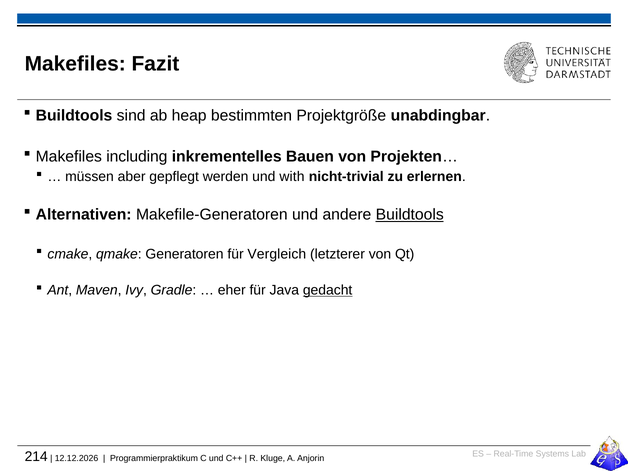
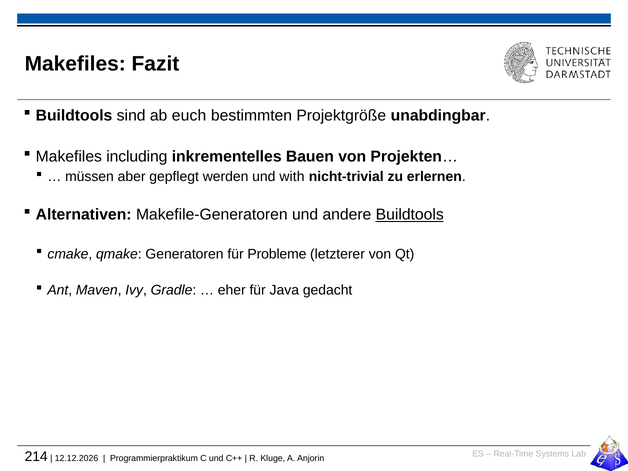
heap: heap -> euch
Vergleich: Vergleich -> Probleme
gedacht underline: present -> none
